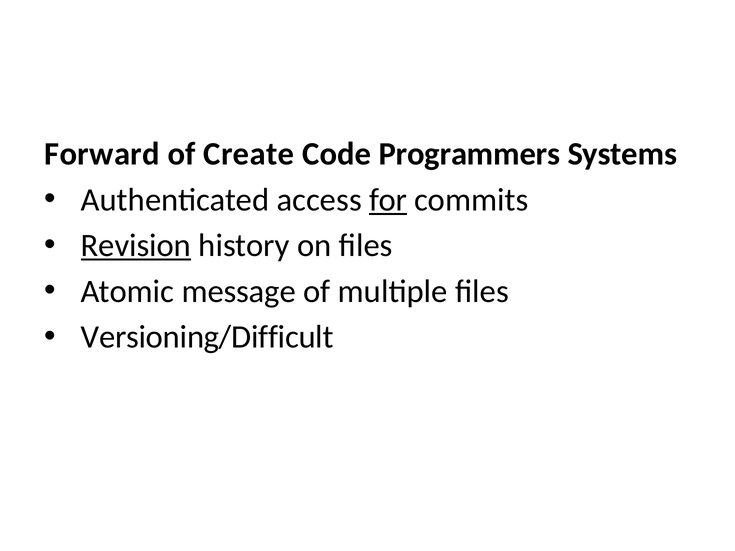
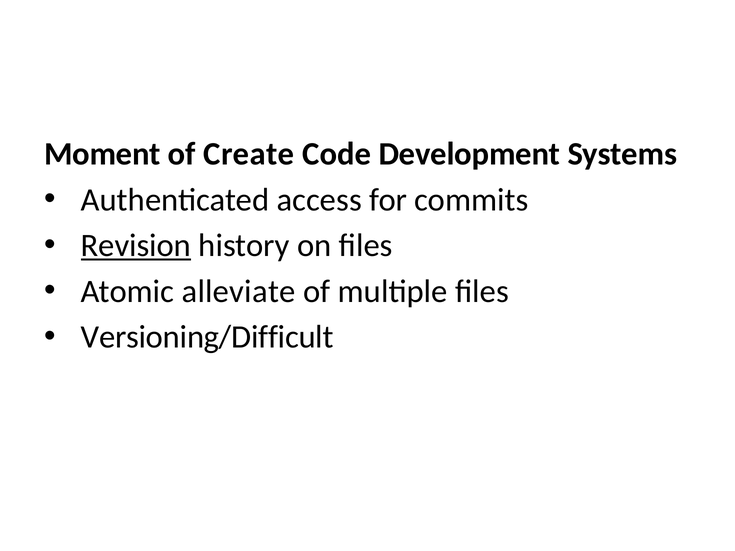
Forward: Forward -> Moment
Programmers: Programmers -> Development
for underline: present -> none
message: message -> alleviate
